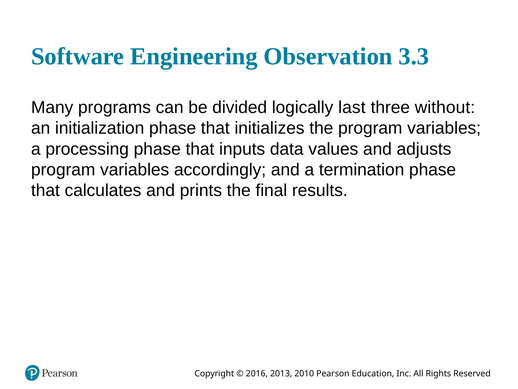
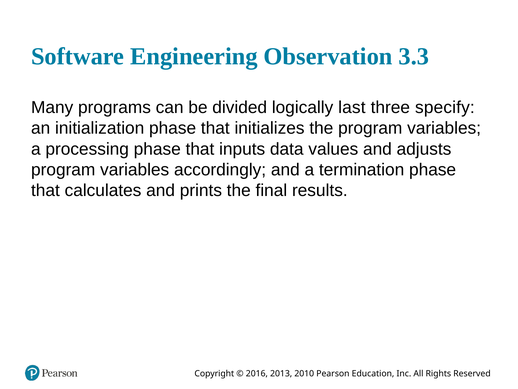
without: without -> specify
